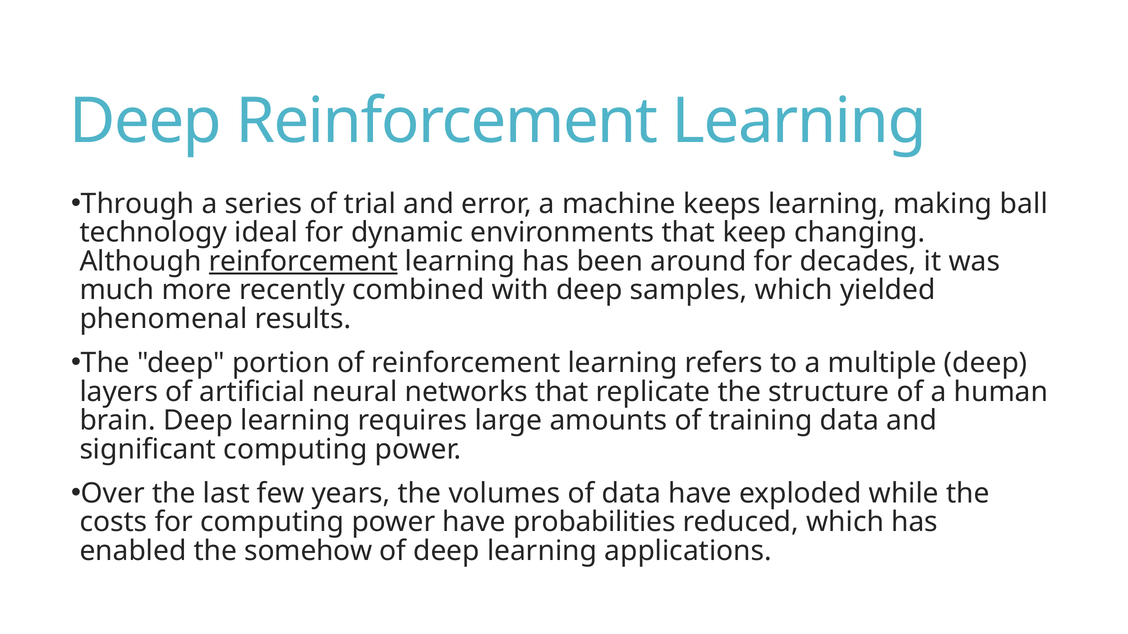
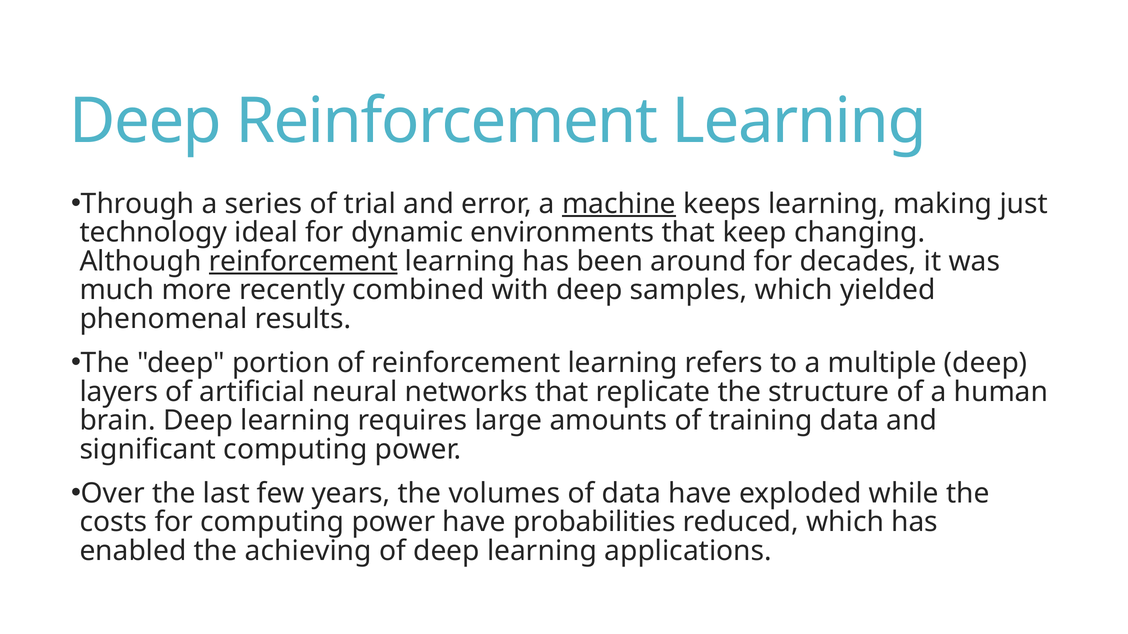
machine underline: none -> present
ball: ball -> just
somehow: somehow -> achieving
